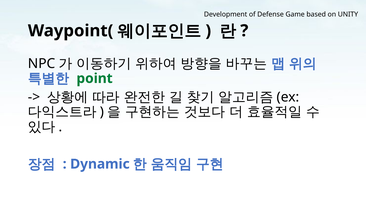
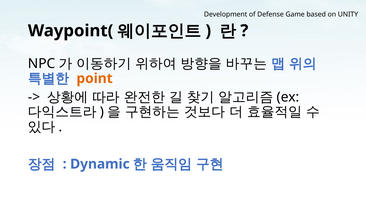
point colour: green -> orange
